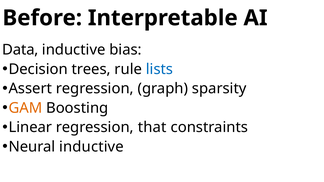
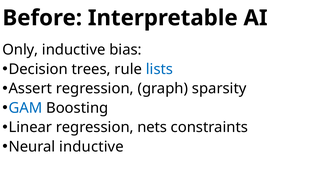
Data: Data -> Only
GAM colour: orange -> blue
that: that -> nets
